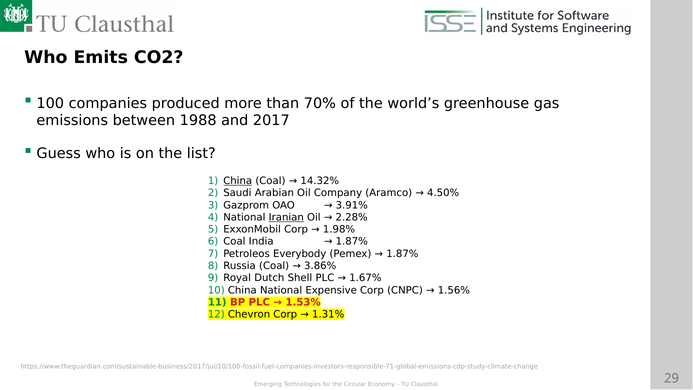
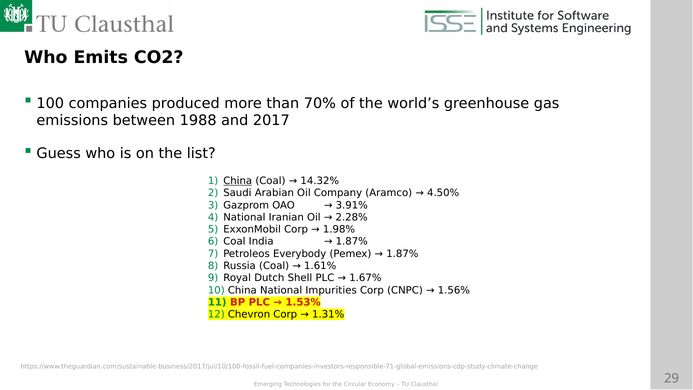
Iranian underline: present -> none
3.86%: 3.86% -> 1.61%
Expensive: Expensive -> Impurities
